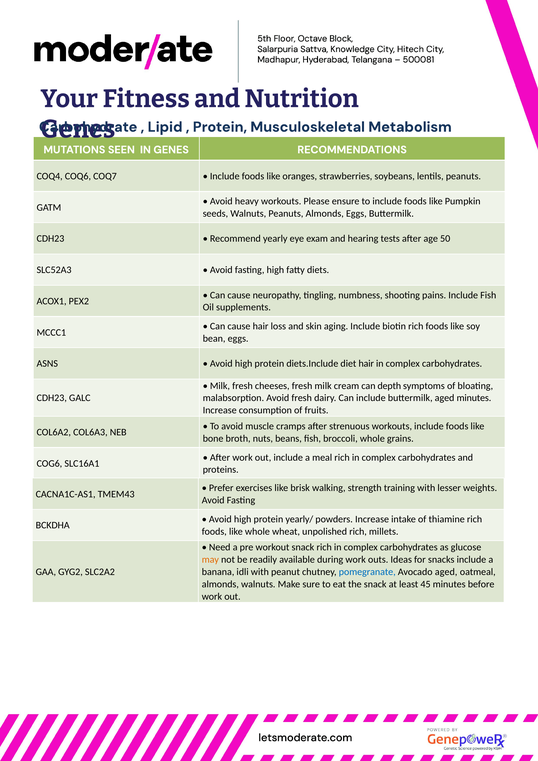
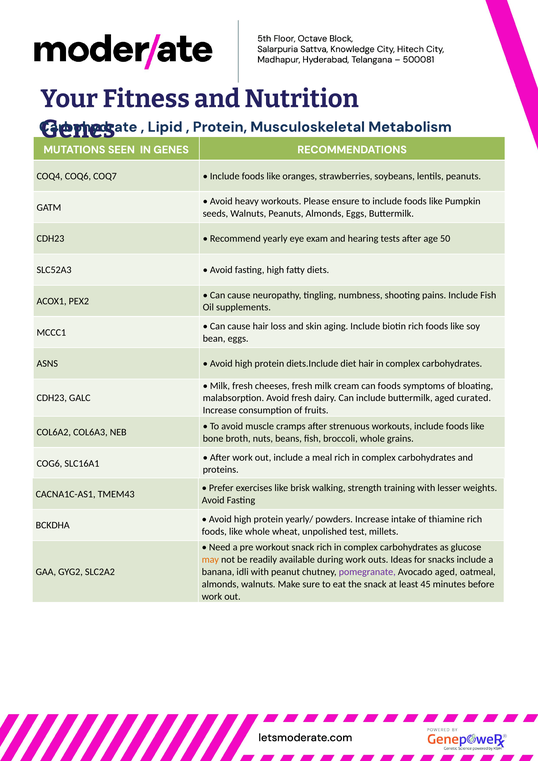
can depth: depth -> foods
aged minutes: minutes -> curated
unpolished rich: rich -> test
pomegranate colour: blue -> purple
